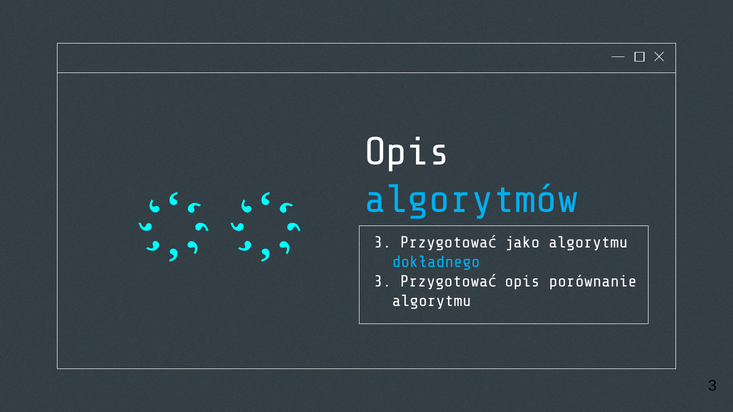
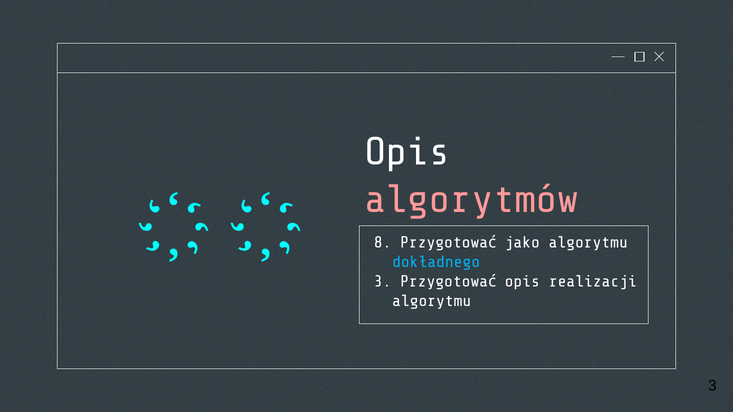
algorytmów colour: light blue -> pink
3 at (383, 243): 3 -> 8
porównanie: porównanie -> realizacji
